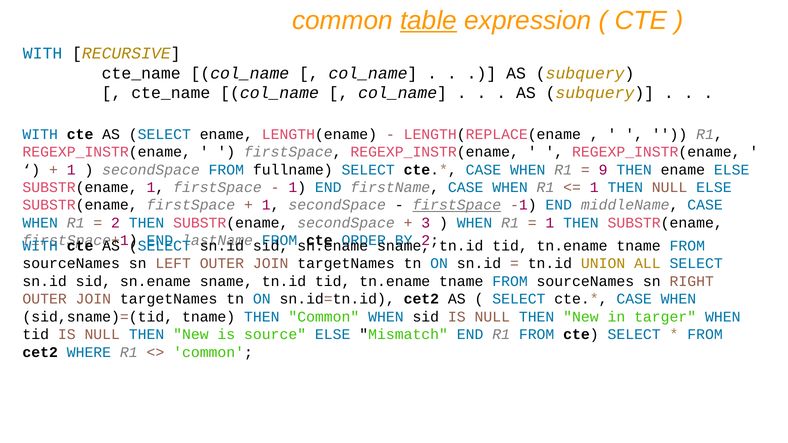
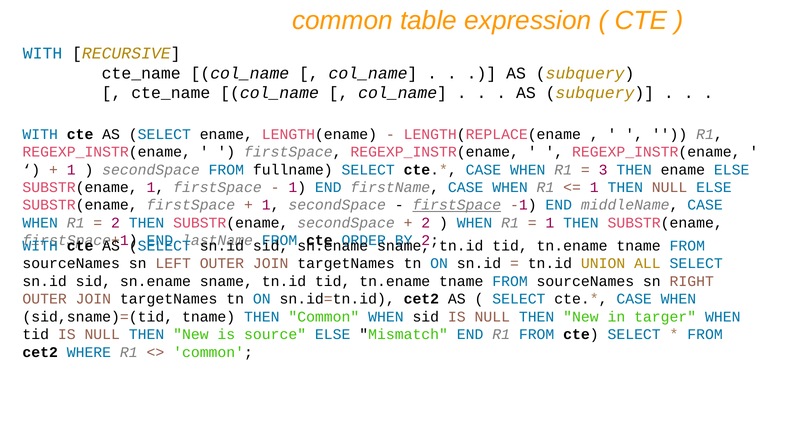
table underline: present -> none
9: 9 -> 3
3 at (426, 223): 3 -> 2
